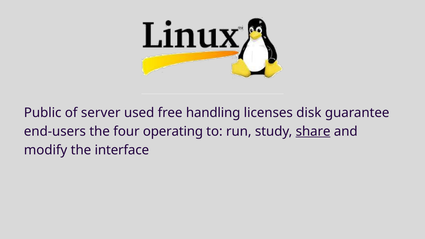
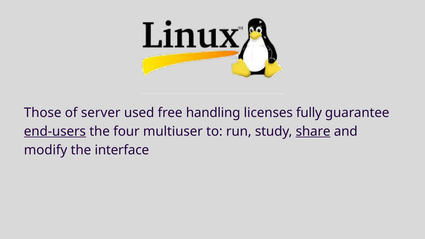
Public: Public -> Those
disk: disk -> fully
end-users underline: none -> present
operating: operating -> multiuser
